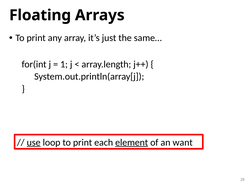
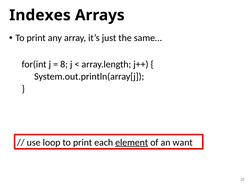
Floating: Floating -> Indexes
1: 1 -> 8
use underline: present -> none
